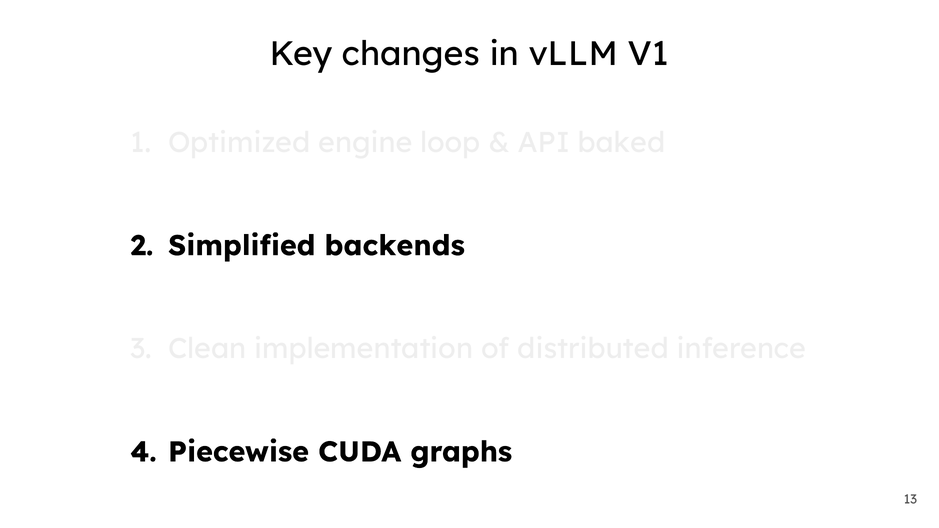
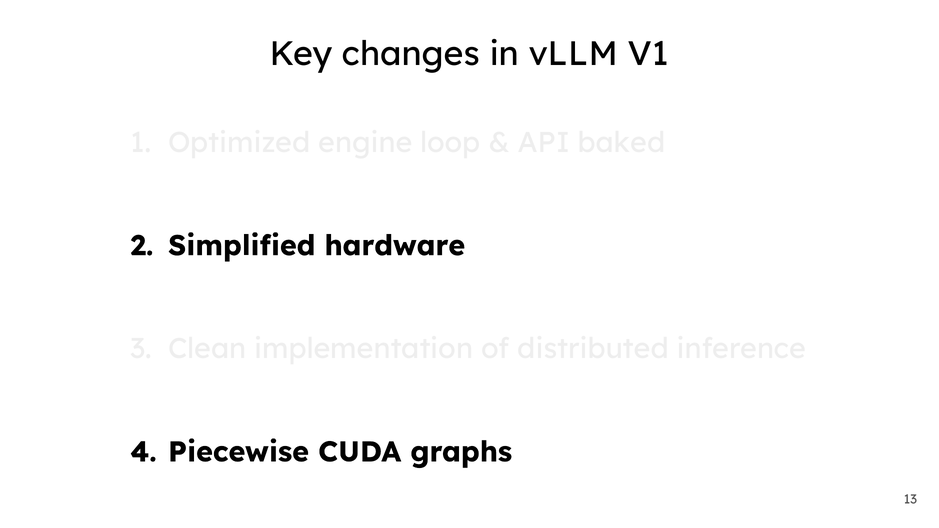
backends: backends -> hardware
